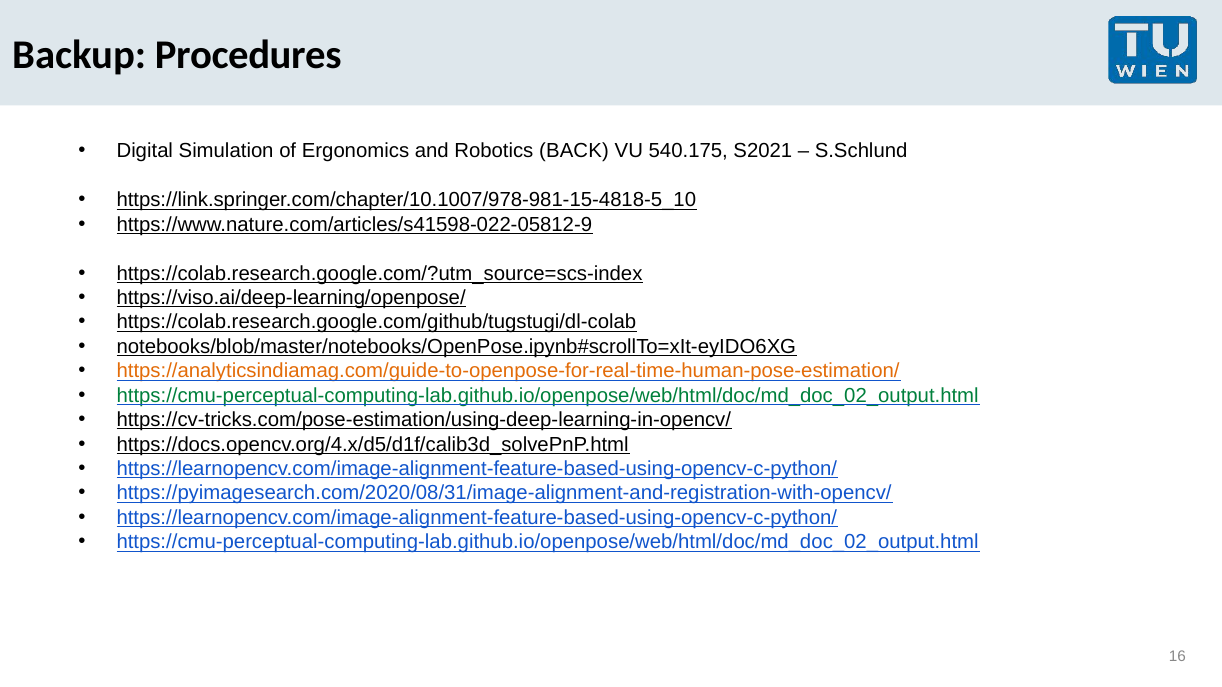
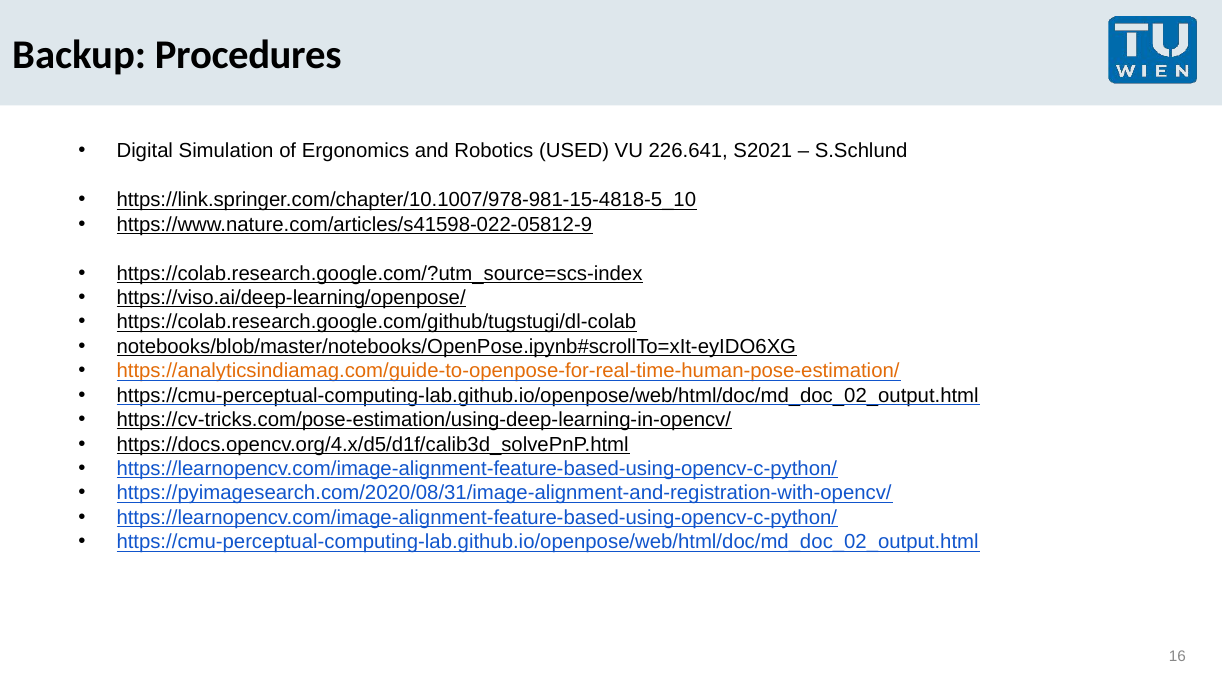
BACK: BACK -> USED
540.175: 540.175 -> 226.641
https://cmu-perceptual-computing-lab.github.io/openpose/web/html/doc/md_doc_02_output.html at (548, 396) colour: green -> black
